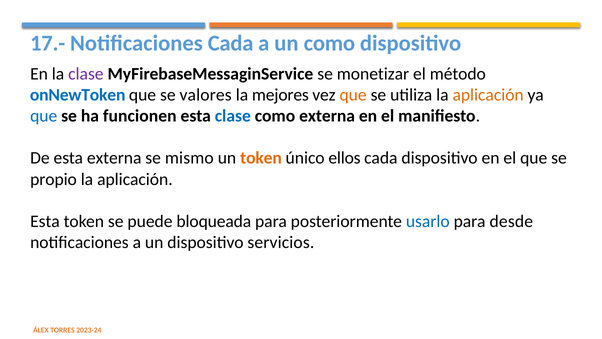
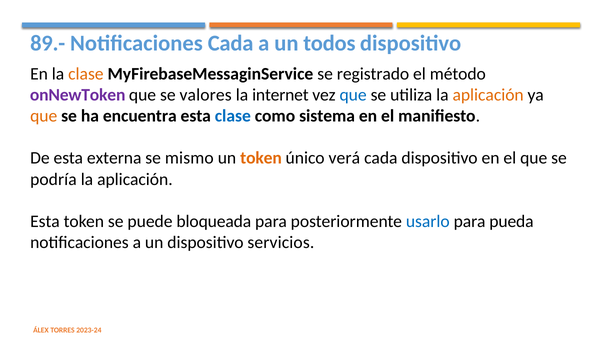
17.-: 17.- -> 89.-
un como: como -> todos
clase at (86, 74) colour: purple -> orange
monetizar: monetizar -> registrado
onNewToken colour: blue -> purple
mejores: mejores -> internet
que at (353, 95) colour: orange -> blue
que at (44, 116) colour: blue -> orange
funcionen: funcionen -> encuentra
como externa: externa -> sistema
ellos: ellos -> verá
propio: propio -> podría
desde: desde -> pueda
